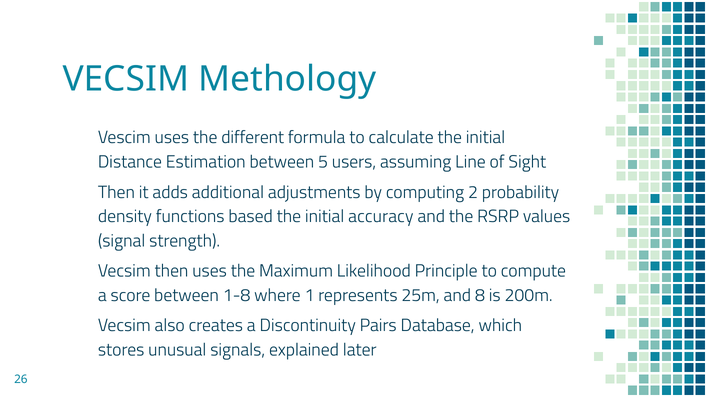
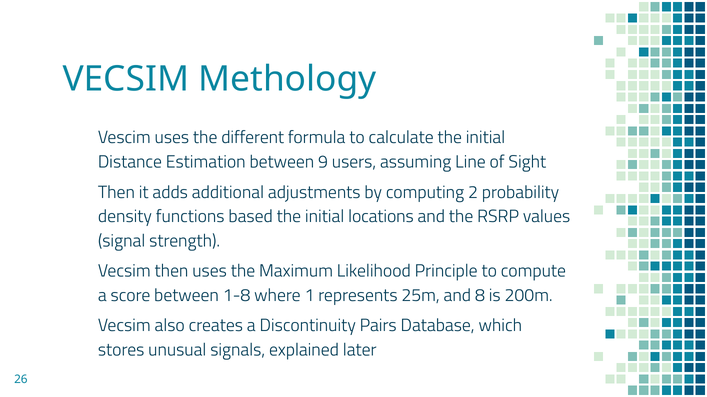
5: 5 -> 9
accuracy: accuracy -> locations
